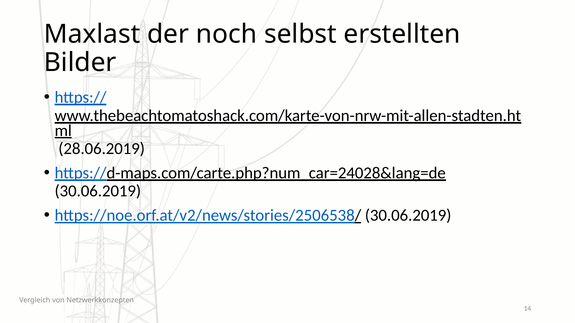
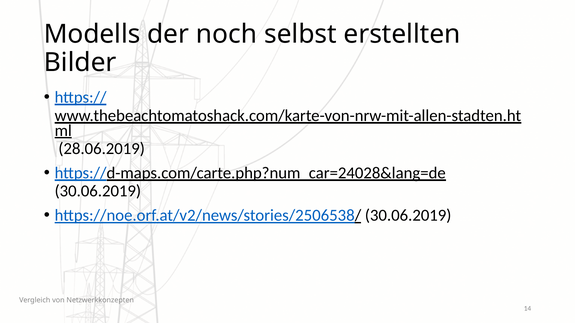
Maxlast: Maxlast -> Modells
